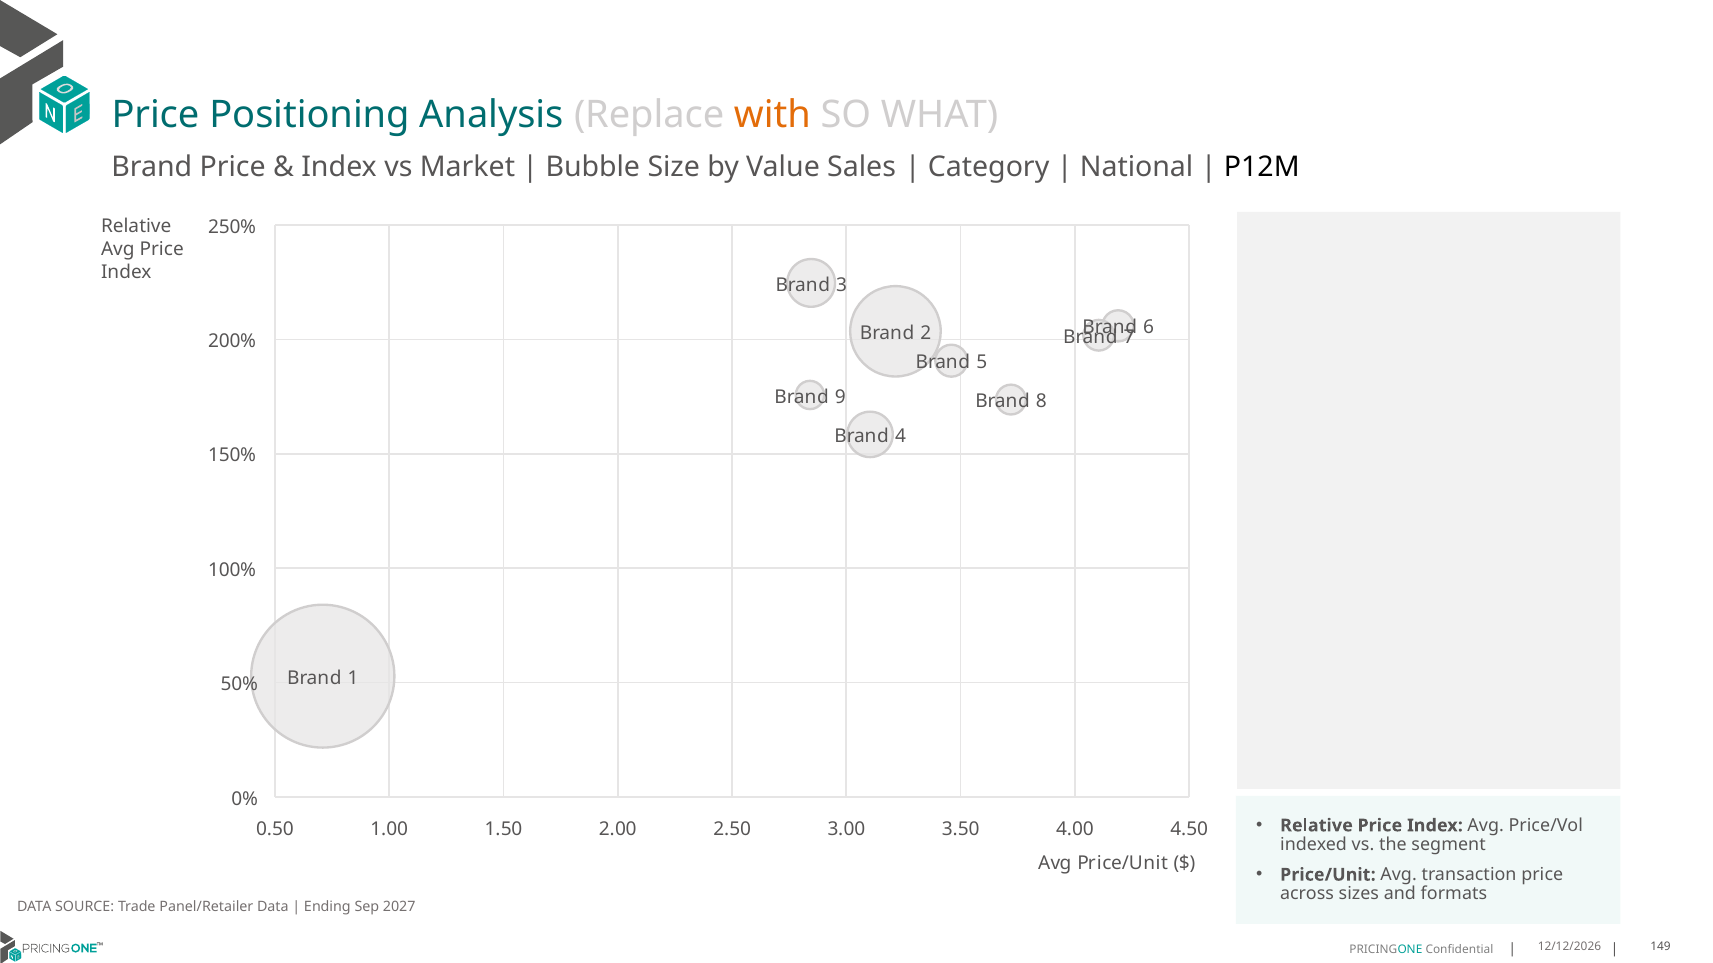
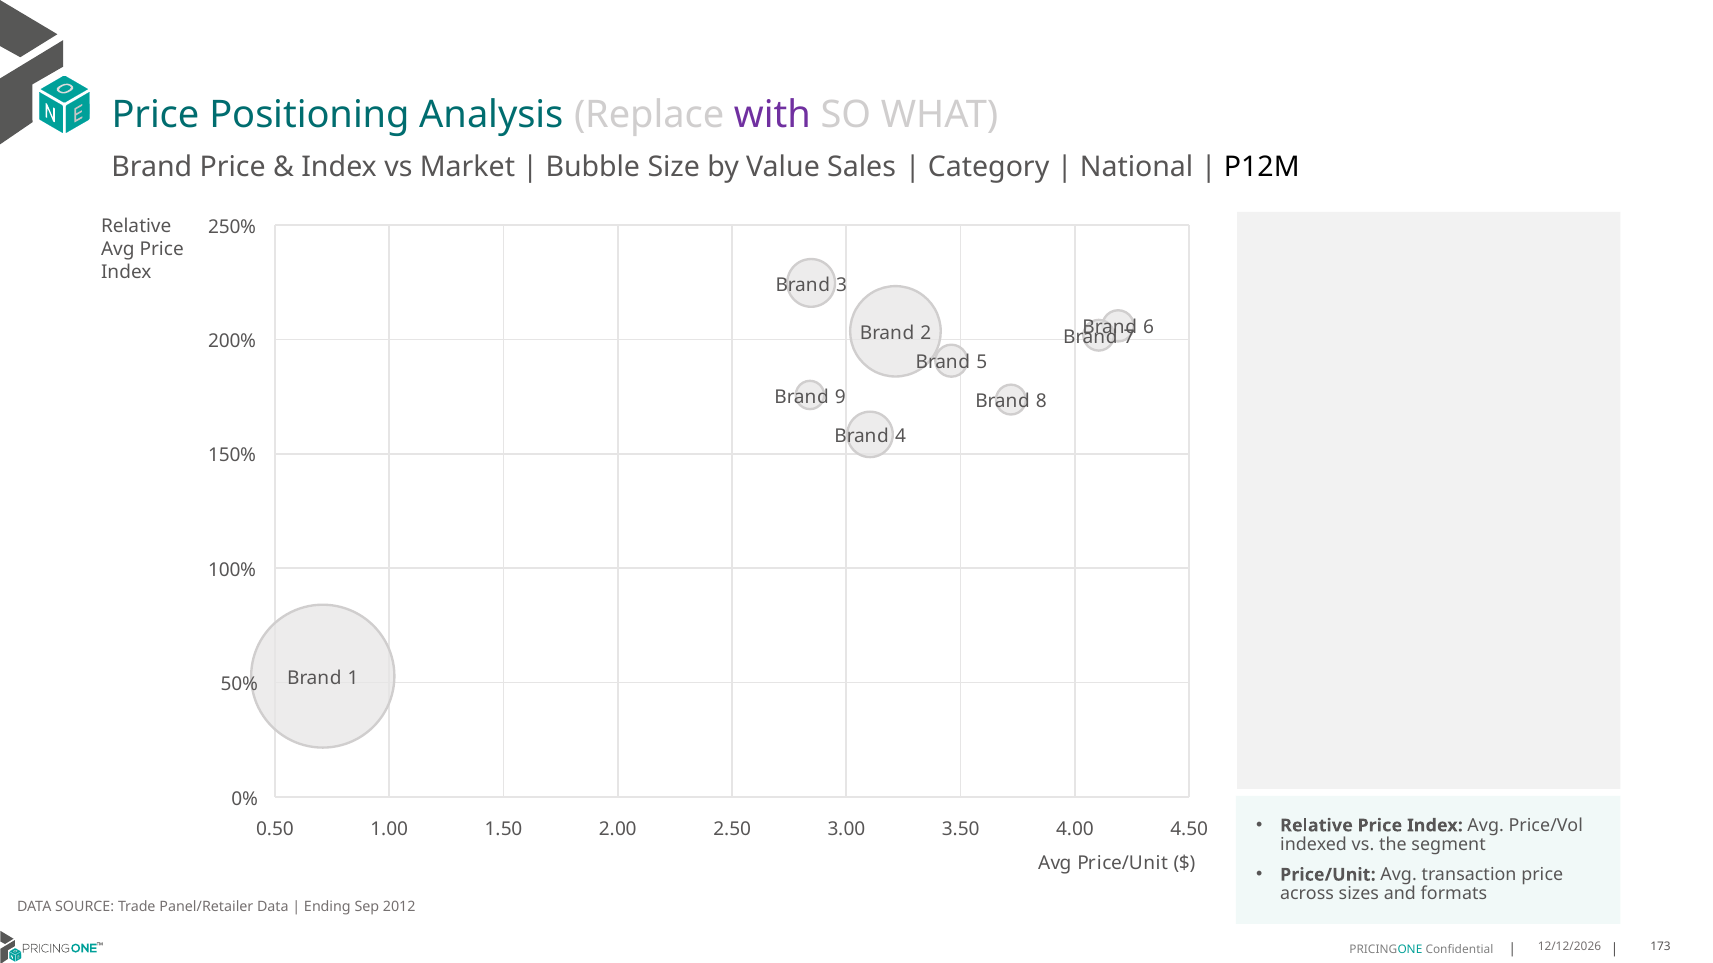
with colour: orange -> purple
2027: 2027 -> 2012
149: 149 -> 173
